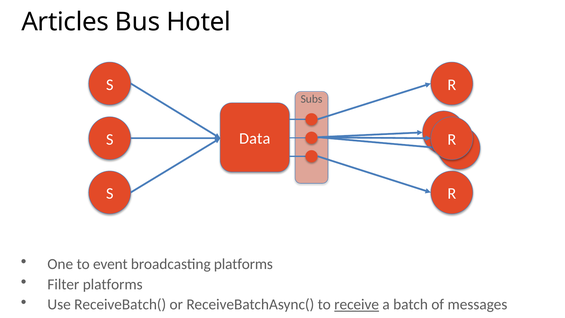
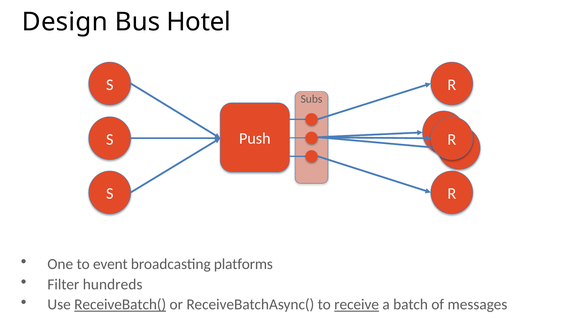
Articles: Articles -> Design
Data: Data -> Push
Filter platforms: platforms -> hundreds
ReceiveBatch( underline: none -> present
